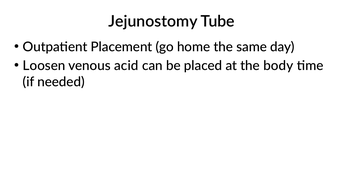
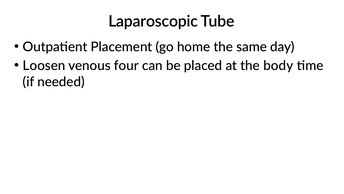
Jejunostomy: Jejunostomy -> Laparoscopic
acid: acid -> four
